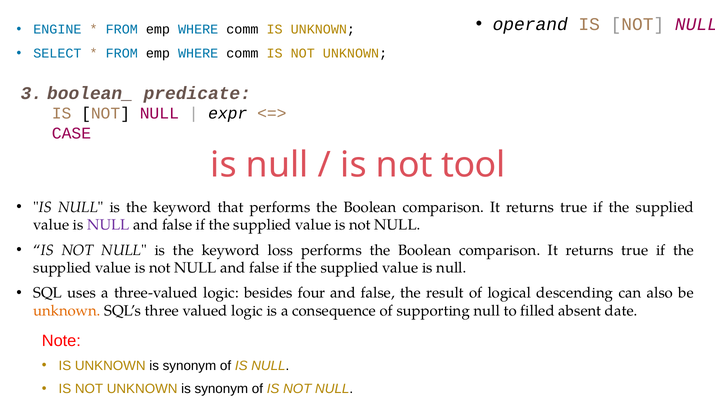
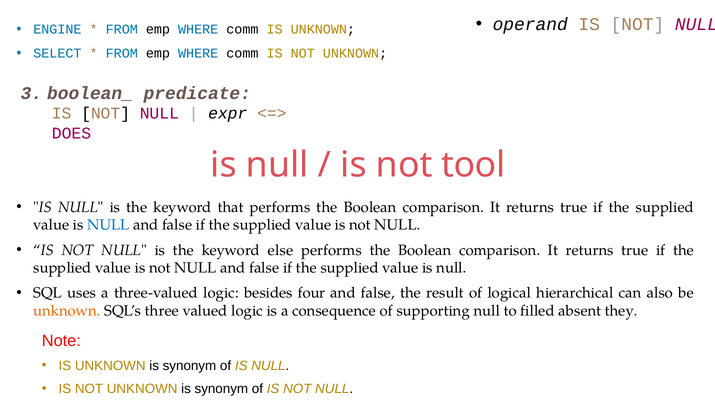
CASE: CASE -> DOES
NULL at (108, 225) colour: purple -> blue
loss: loss -> else
descending: descending -> hierarchical
date: date -> they
